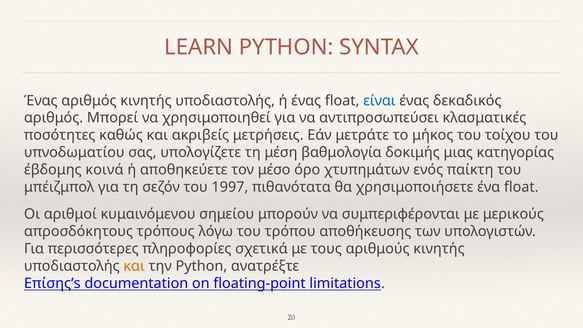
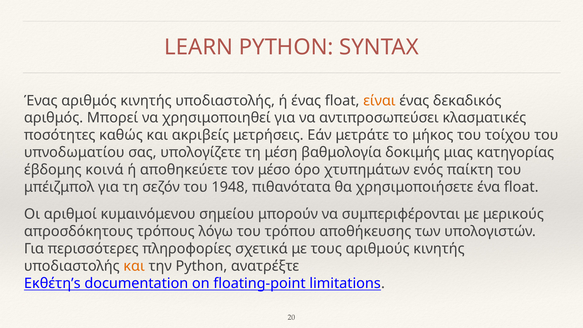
είναι colour: blue -> orange
1997: 1997 -> 1948
Επίσης’s: Επίσης’s -> Εκθέτη’s
